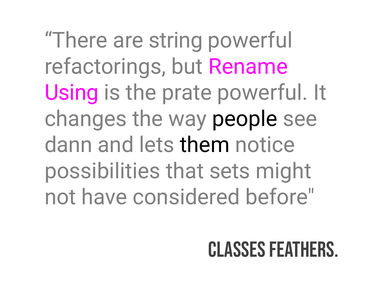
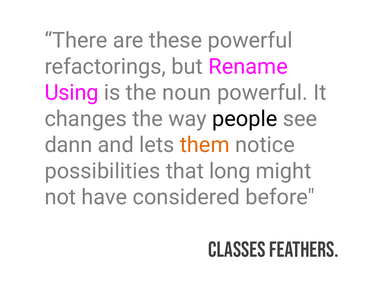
string: string -> these
prate: prate -> noun
them colour: black -> orange
sets: sets -> long
